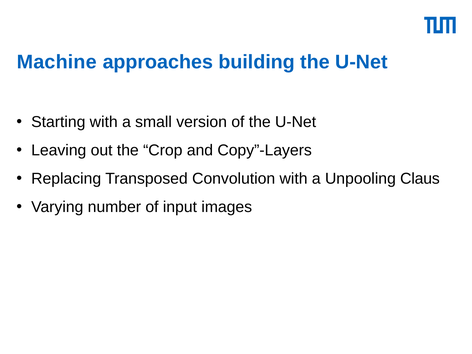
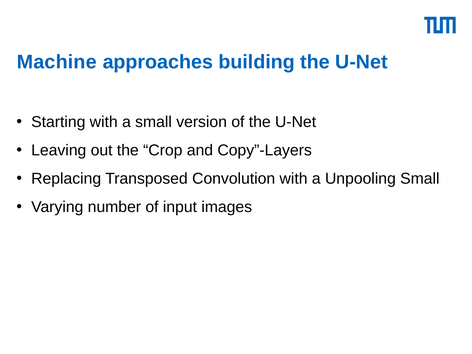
Unpooling Claus: Claus -> Small
